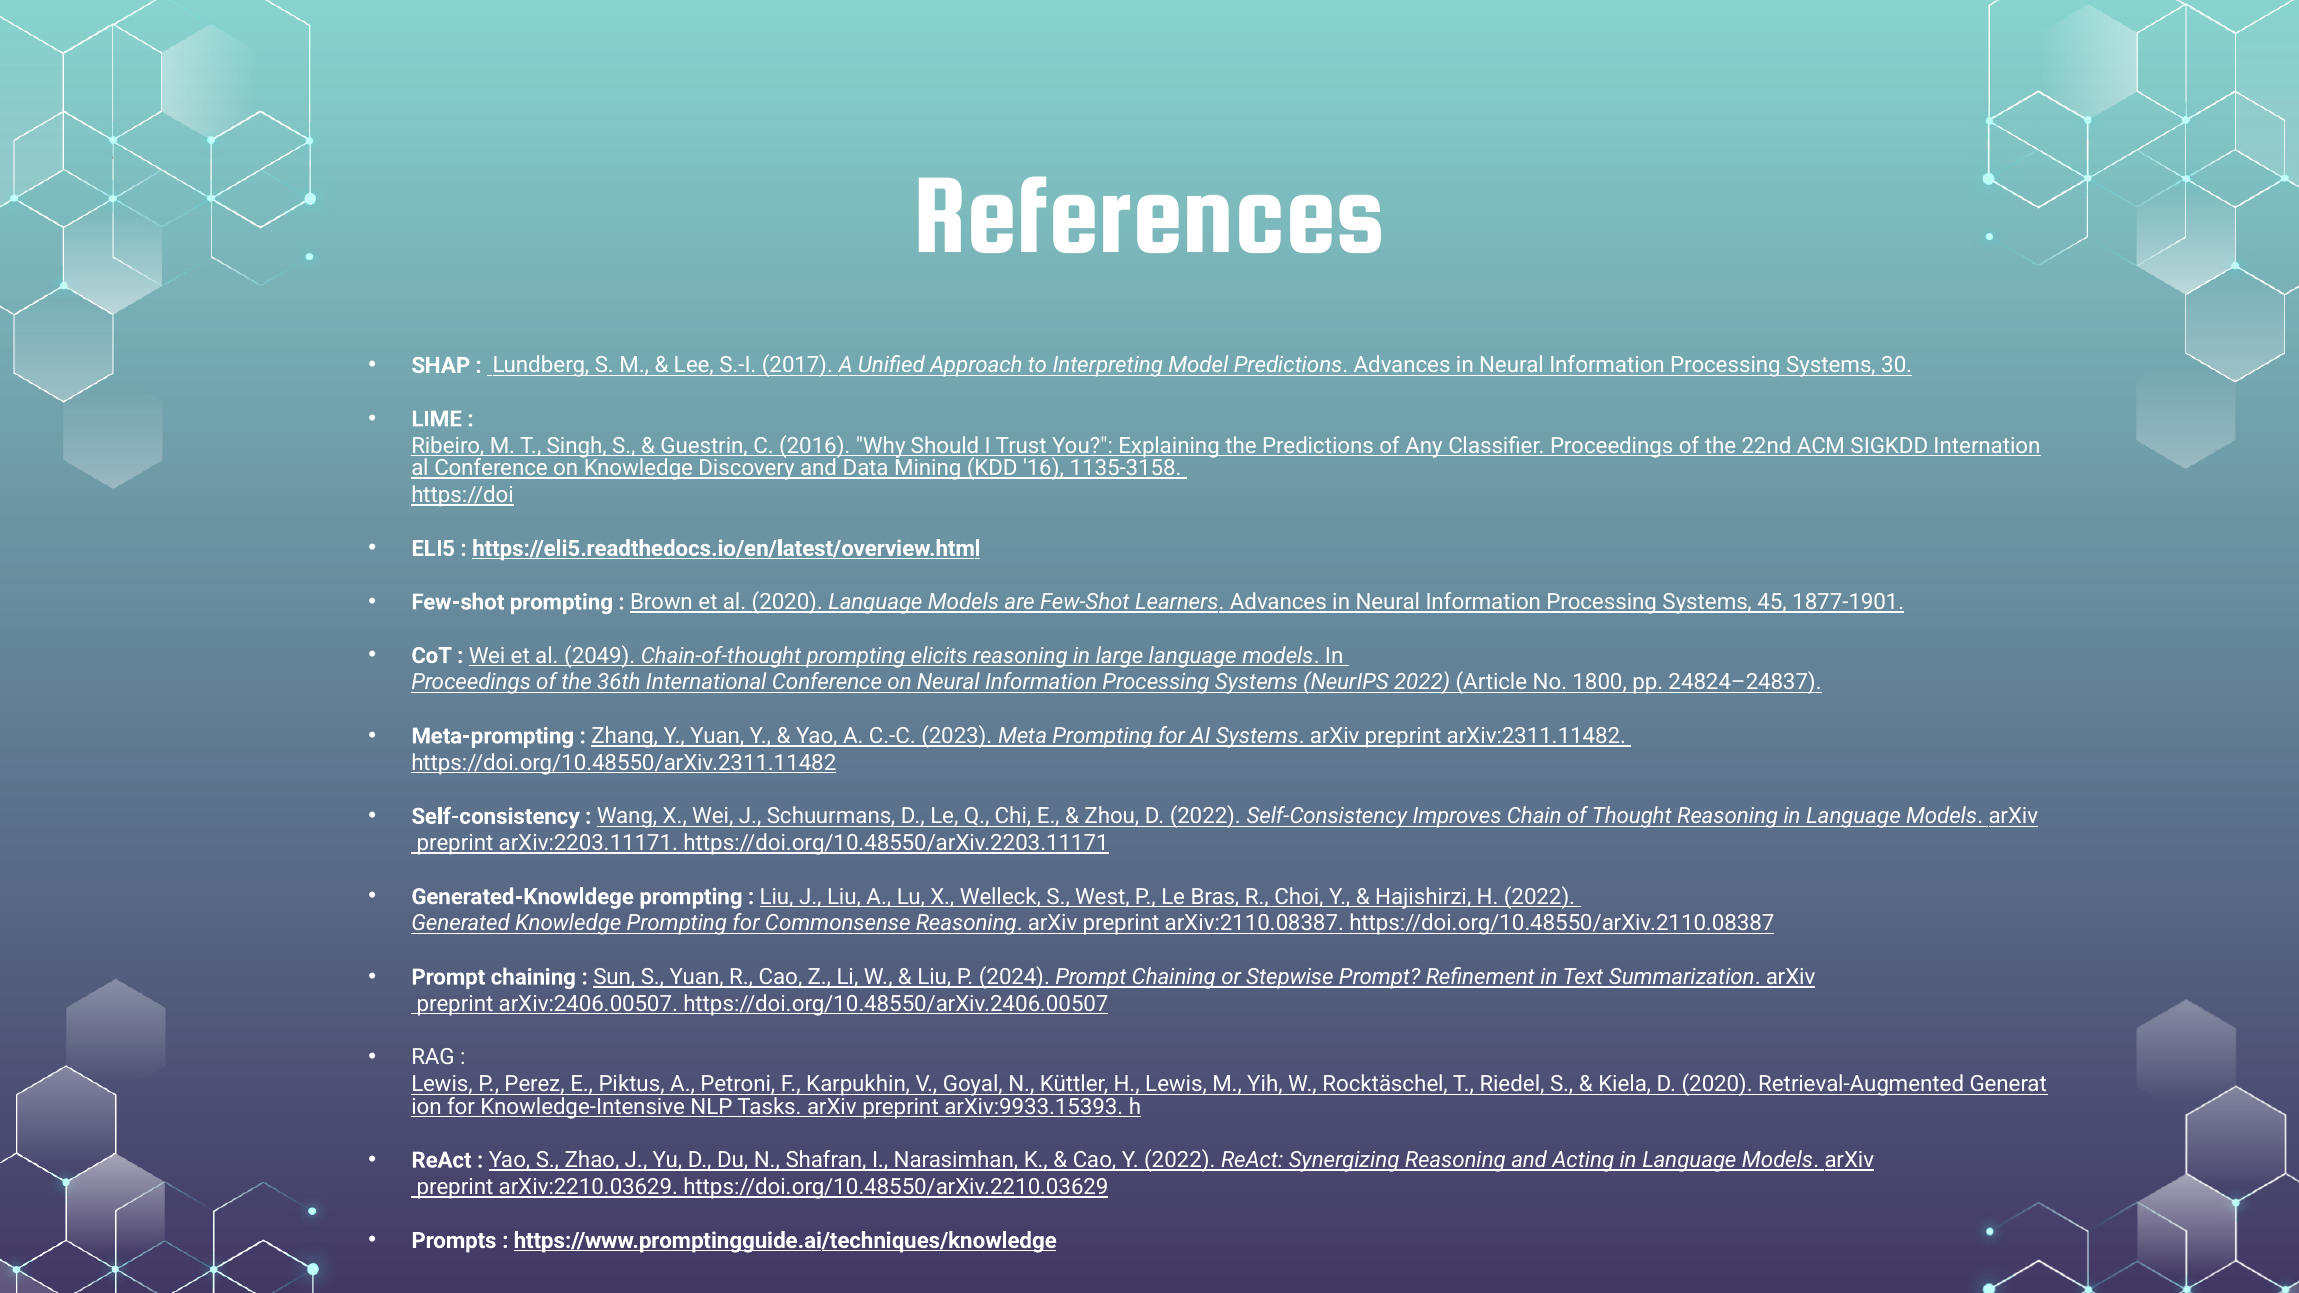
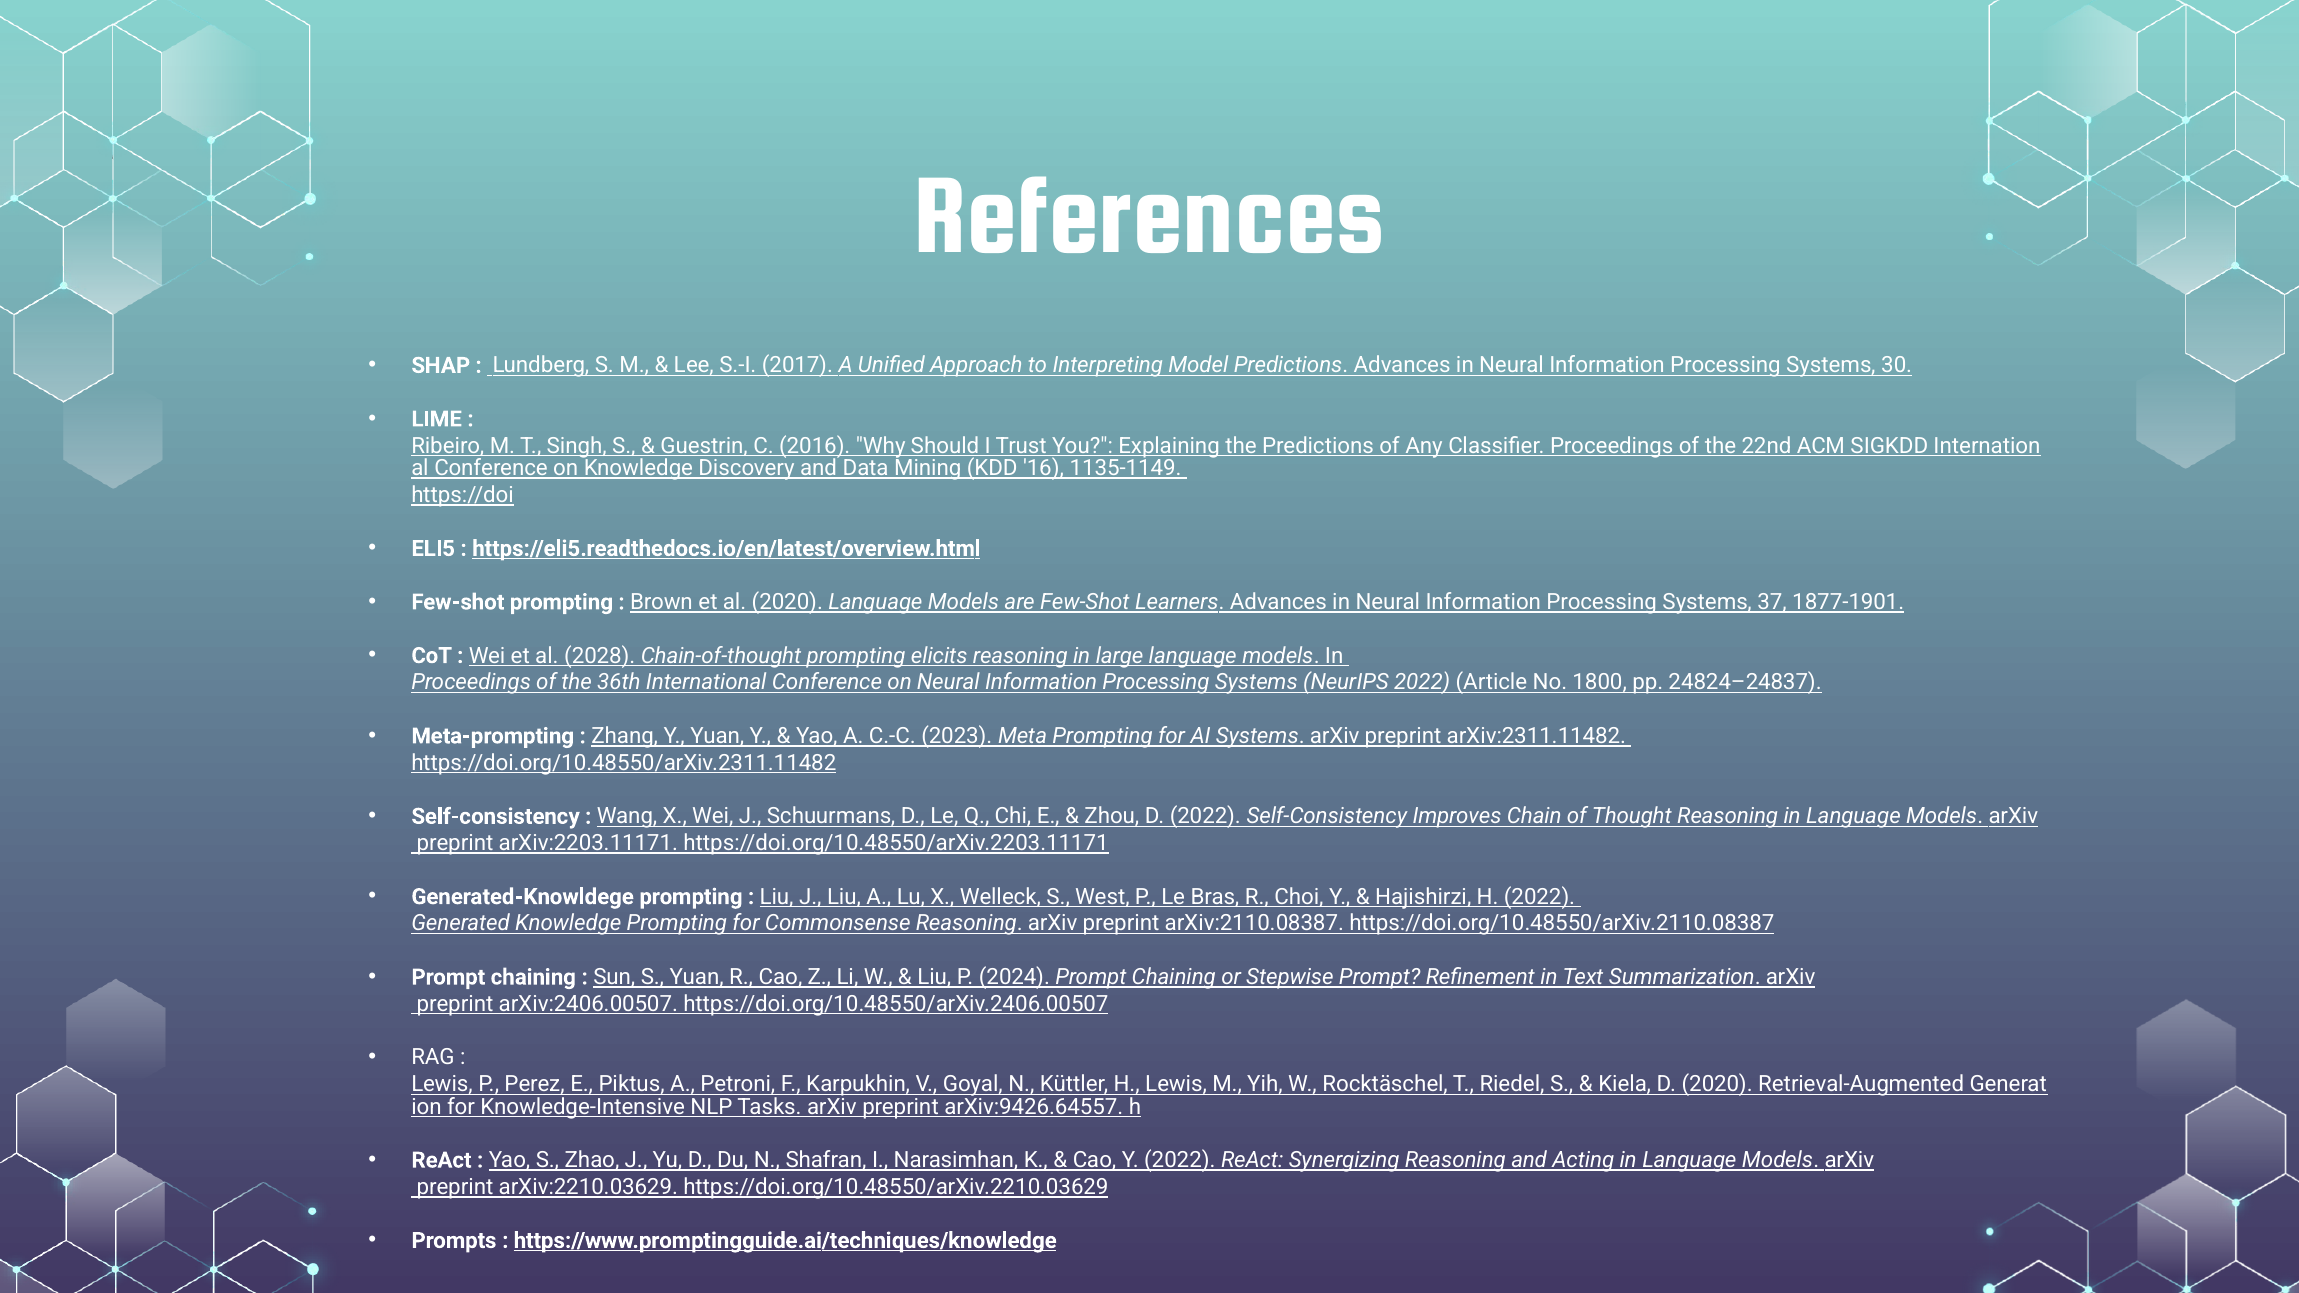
1135-3158: 1135-3158 -> 1135-1149
45: 45 -> 37
2049: 2049 -> 2028
arXiv:9933.15393: arXiv:9933.15393 -> arXiv:9426.64557
